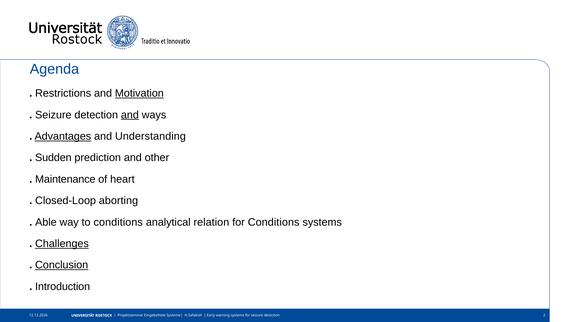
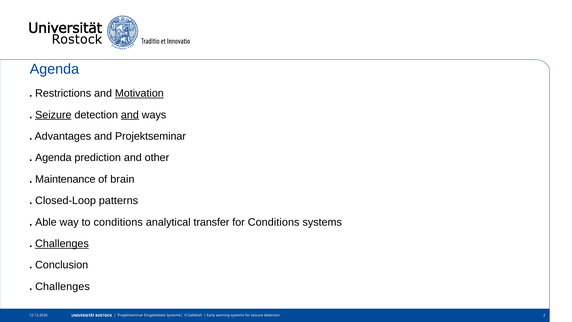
Seizure at (53, 115) underline: none -> present
Advantages underline: present -> none
and Understanding: Understanding -> Projektseminar
Sudden at (53, 158): Sudden -> Agenda
heart: heart -> brain
aborting: aborting -> patterns
relation: relation -> transfer
Conclusion underline: present -> none
Introduction at (63, 286): Introduction -> Challenges
